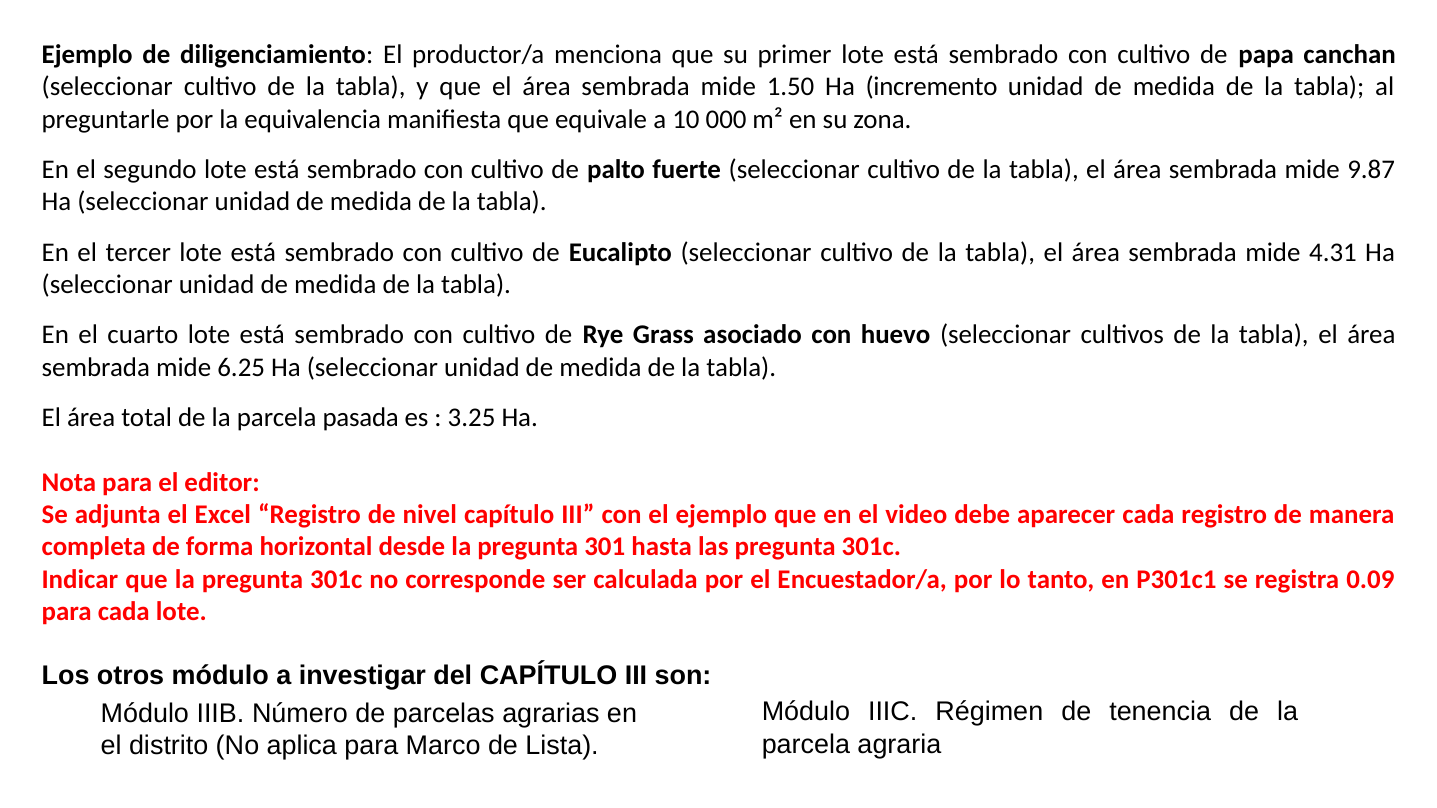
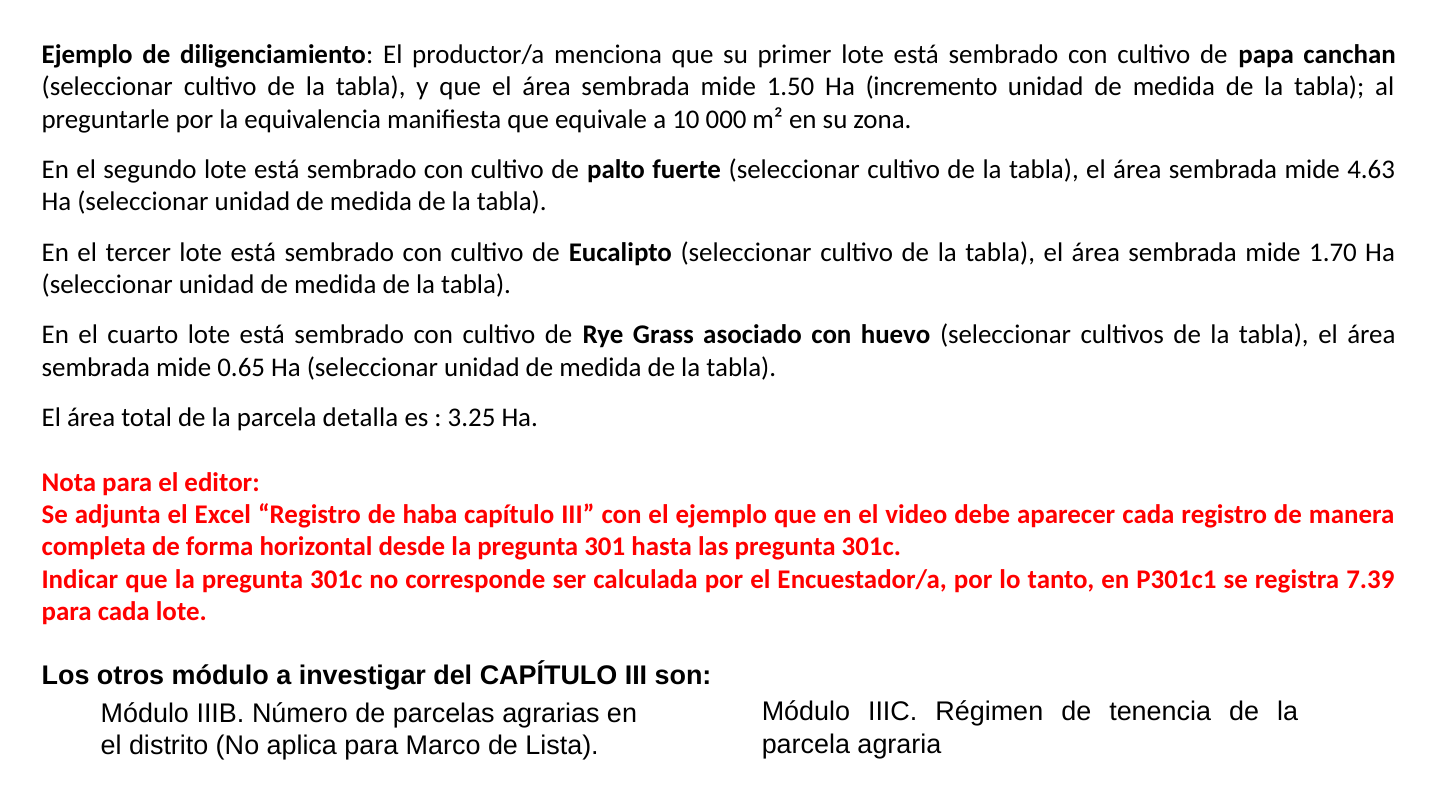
9.87: 9.87 -> 4.63
4.31: 4.31 -> 1.70
6.25: 6.25 -> 0.65
pasada: pasada -> detalla
nivel: nivel -> haba
0.09: 0.09 -> 7.39
